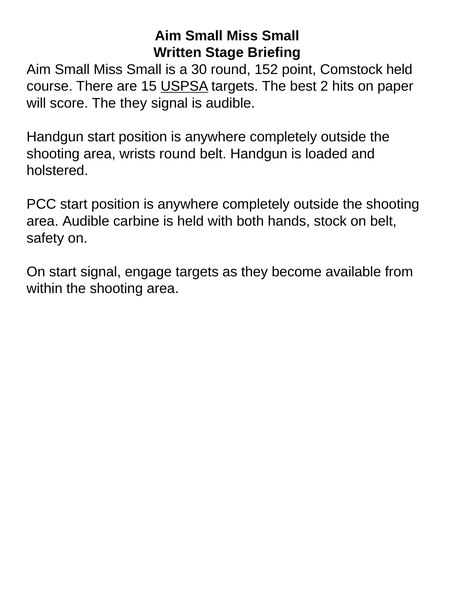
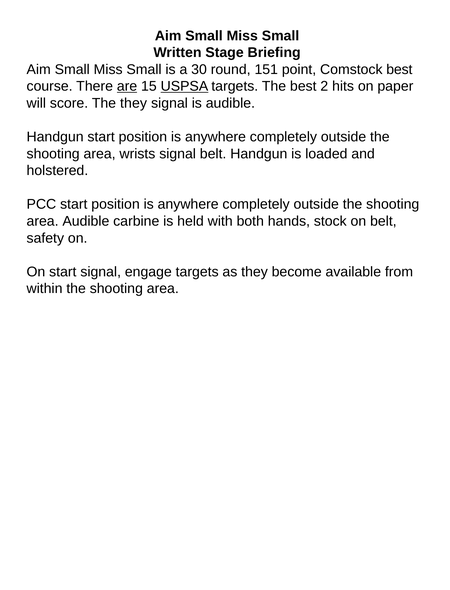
152: 152 -> 151
Comstock held: held -> best
are underline: none -> present
wrists round: round -> signal
